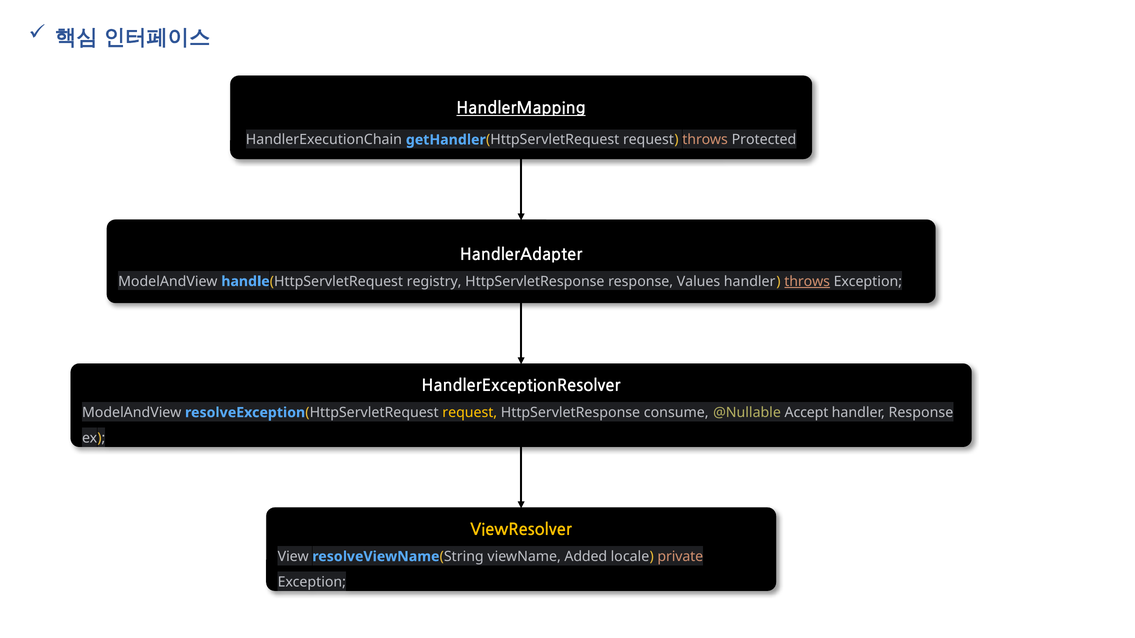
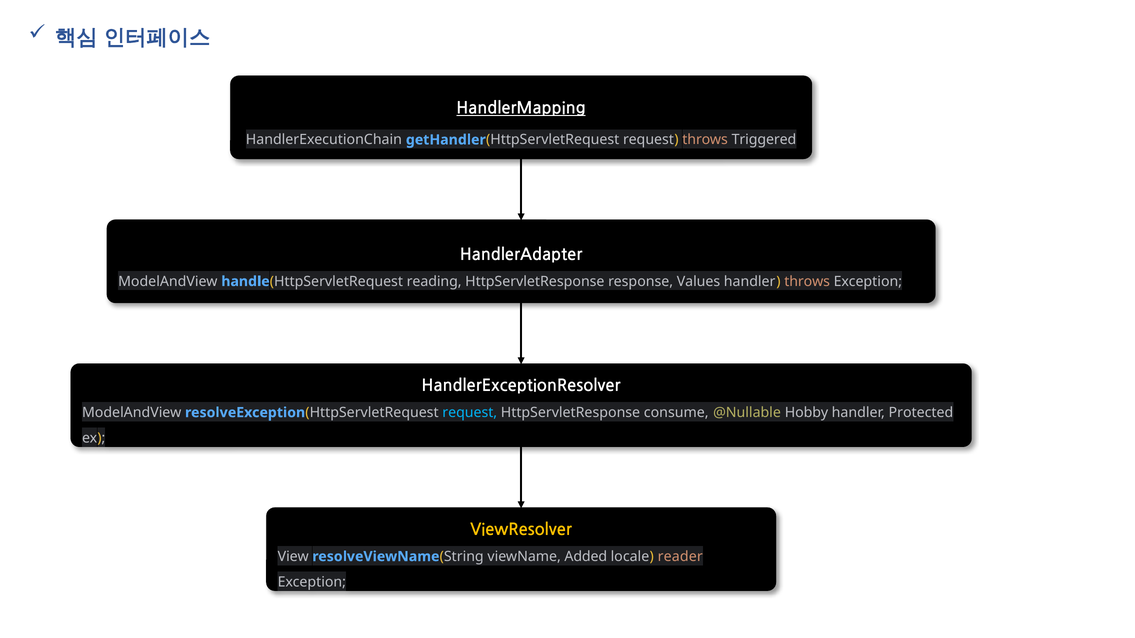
Protected: Protected -> Triggered
registry: registry -> reading
throws at (807, 282) underline: present -> none
request at (470, 413) colour: yellow -> light blue
Accept: Accept -> Hobby
handler Response: Response -> Protected
private: private -> reader
